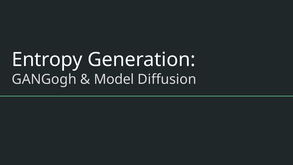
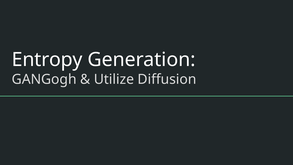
Model: Model -> Utilize
